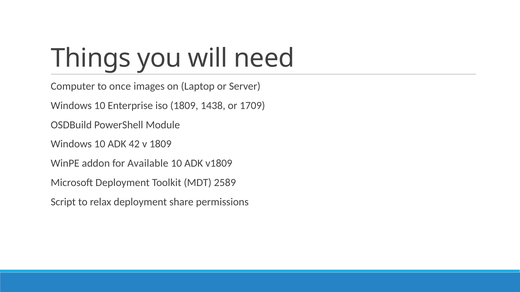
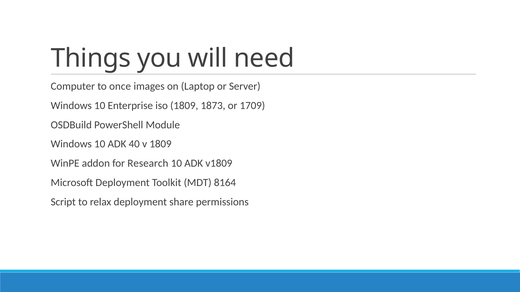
1438: 1438 -> 1873
42: 42 -> 40
Available: Available -> Research
2589: 2589 -> 8164
